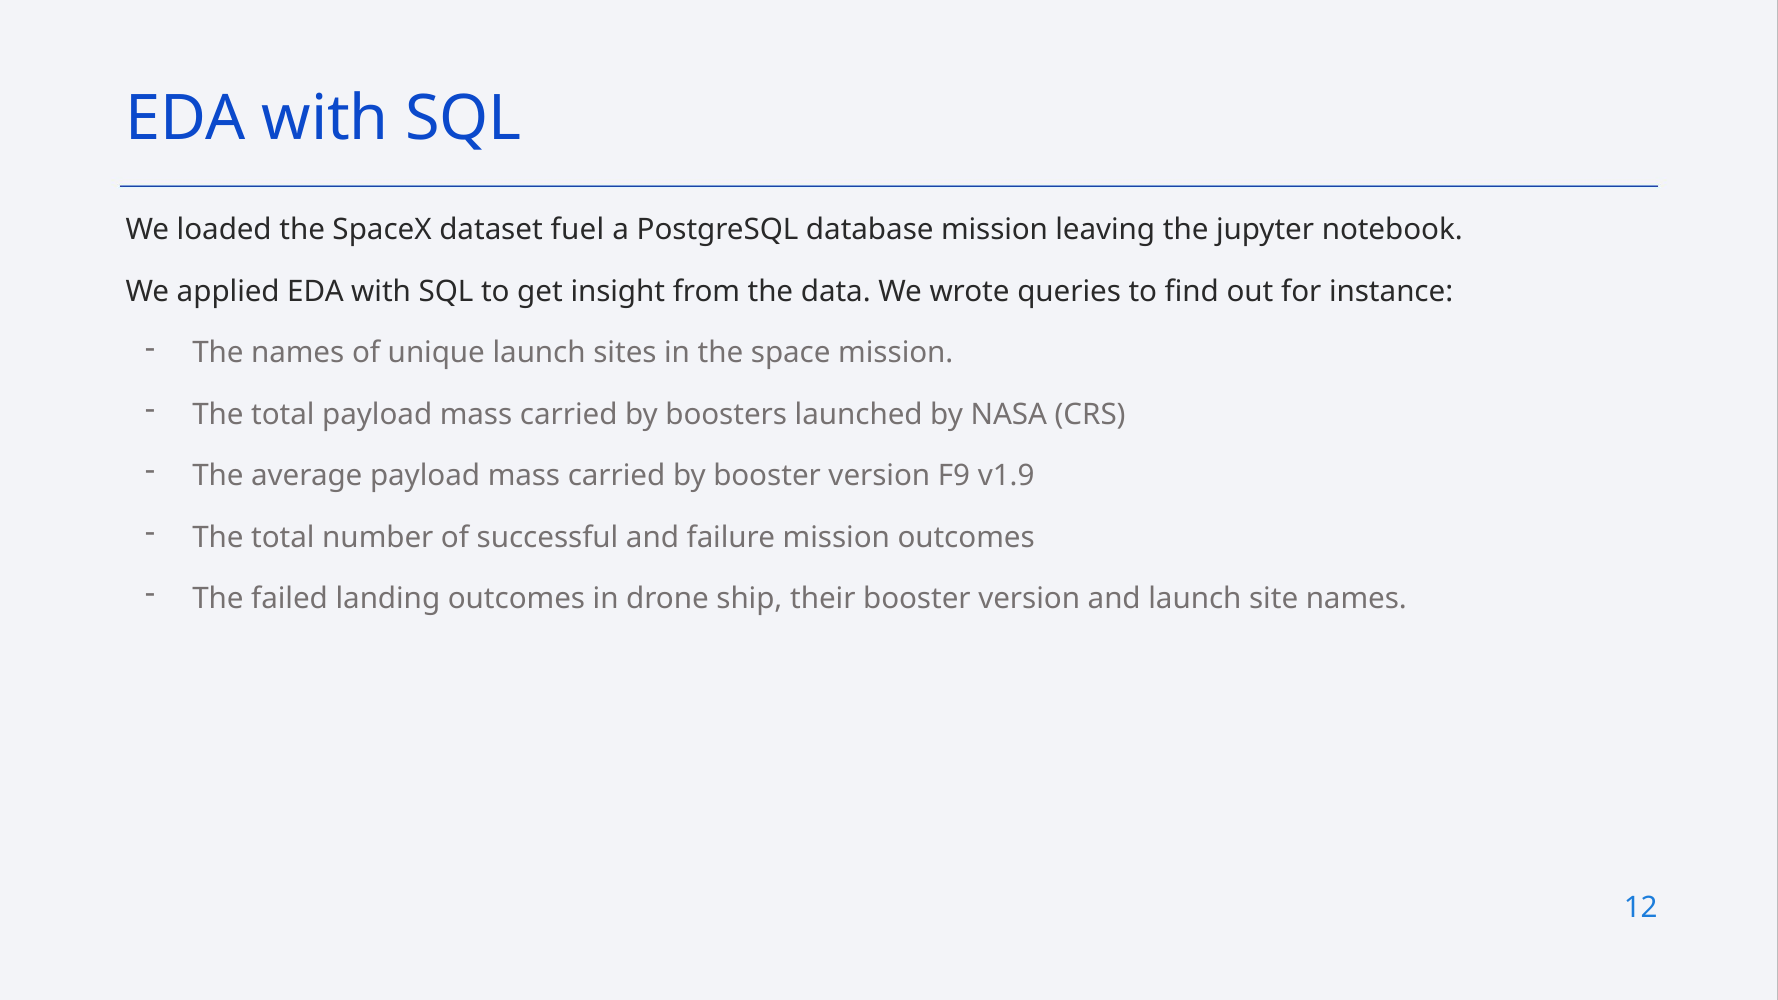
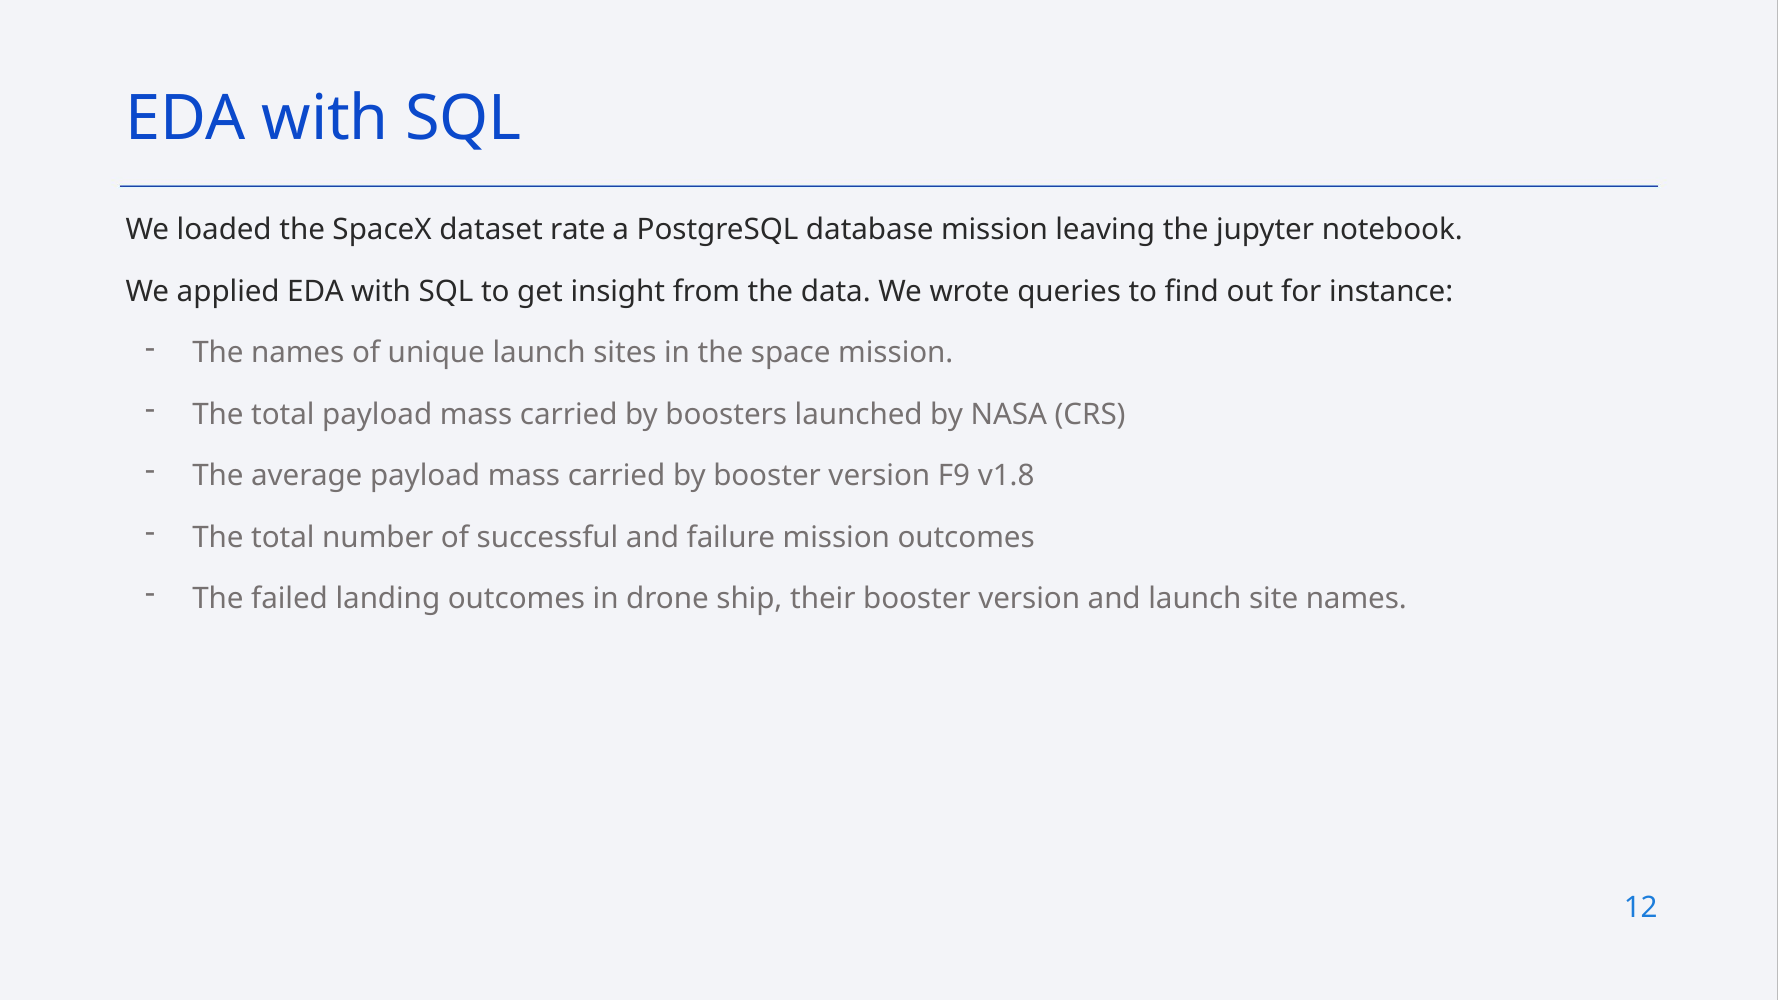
fuel: fuel -> rate
v1.9: v1.9 -> v1.8
